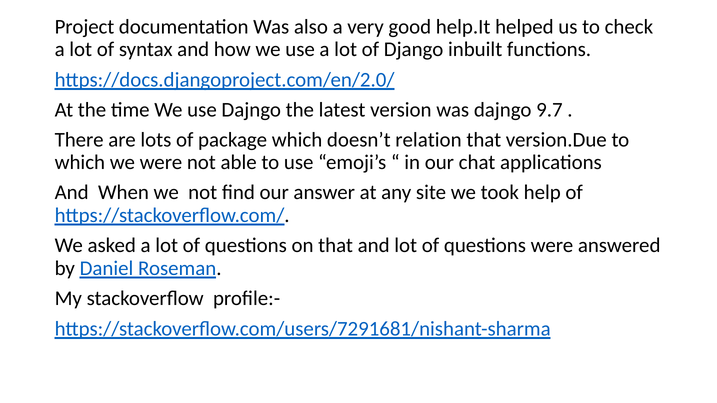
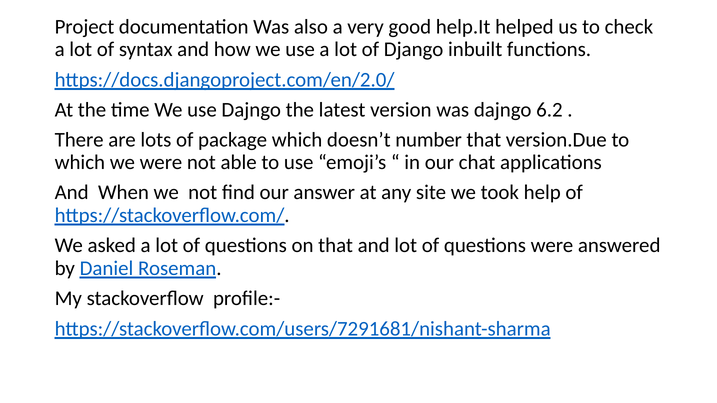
9.7: 9.7 -> 6.2
relation: relation -> number
